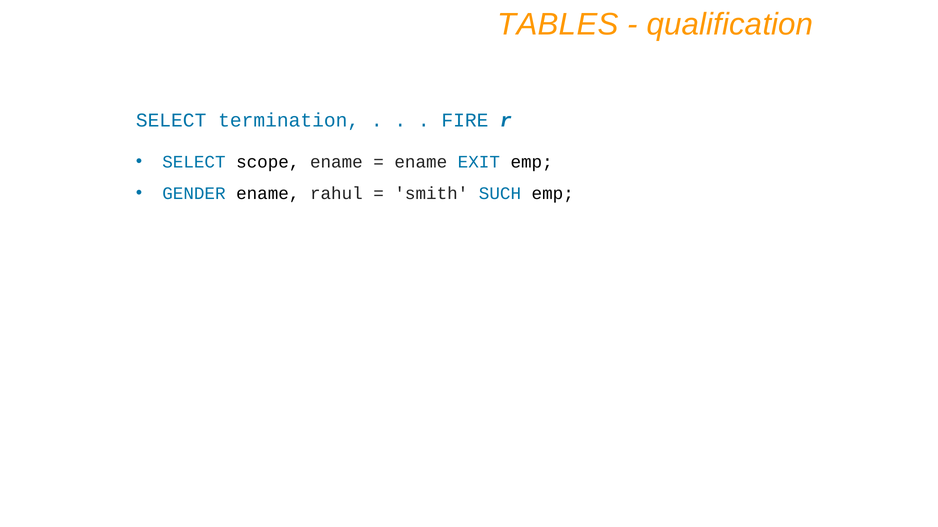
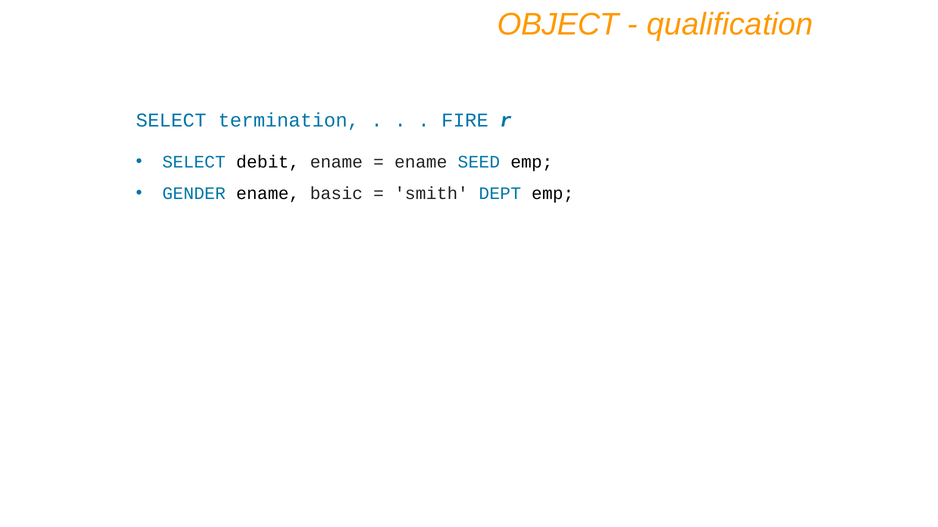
TABLES: TABLES -> OBJECT
scope: scope -> debit
EXIT: EXIT -> SEED
rahul: rahul -> basic
SUCH: SUCH -> DEPT
